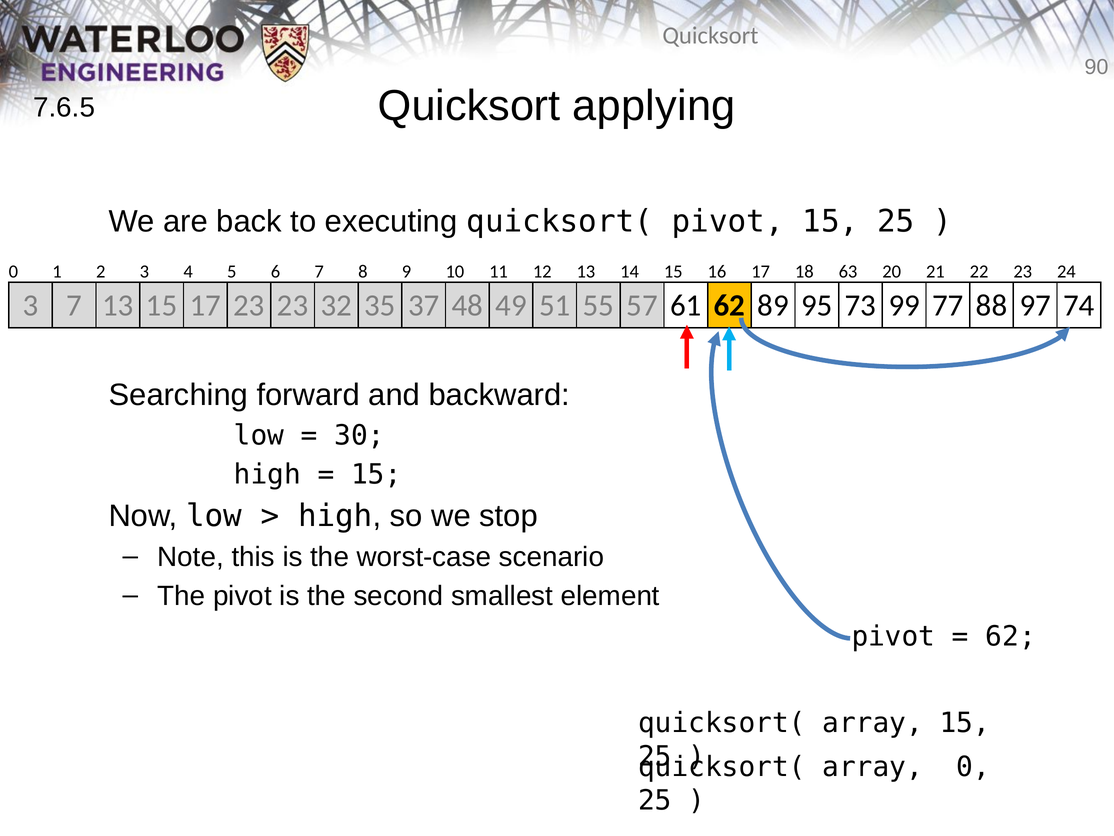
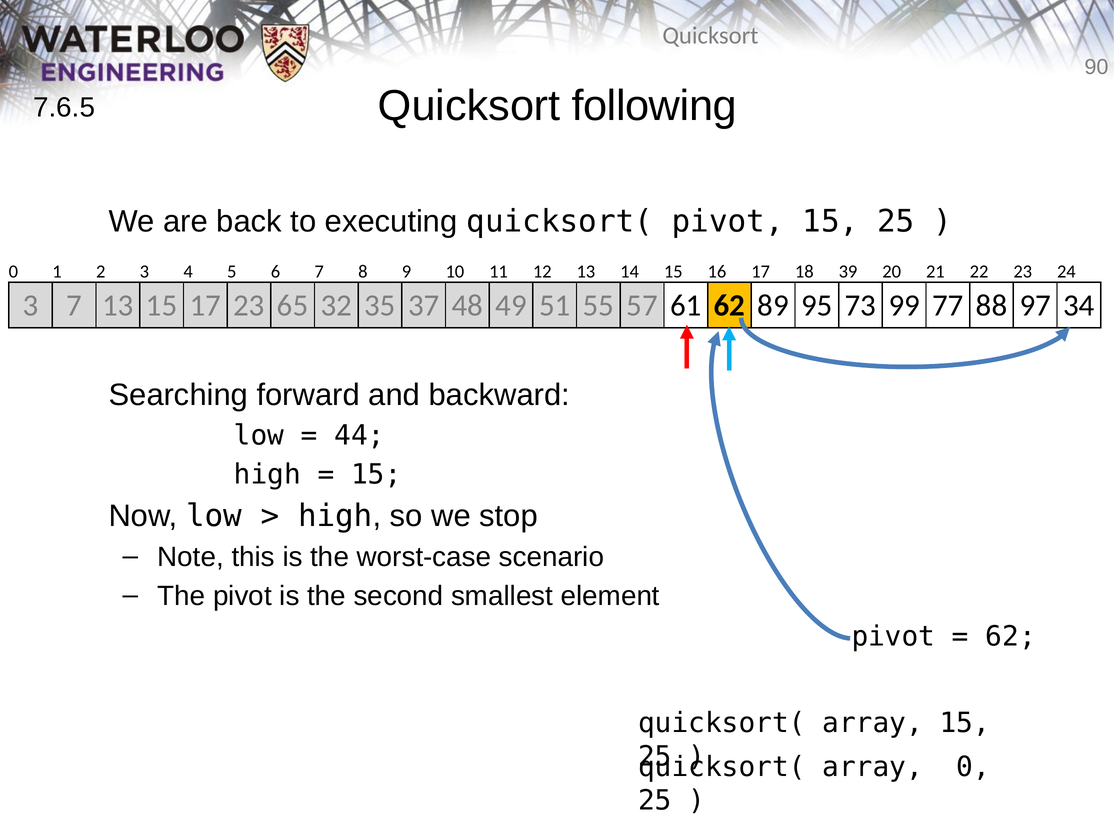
applying: applying -> following
63: 63 -> 39
23 23: 23 -> 65
74: 74 -> 34
30: 30 -> 44
